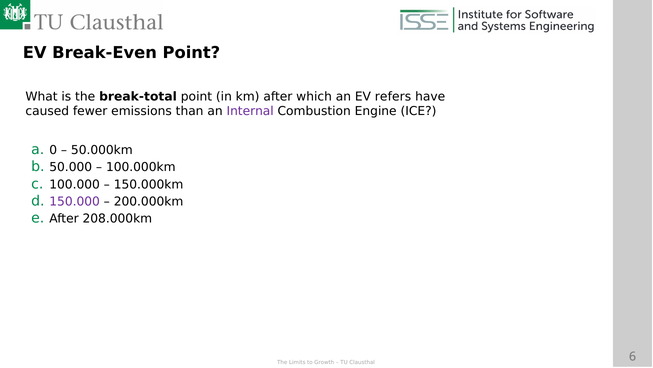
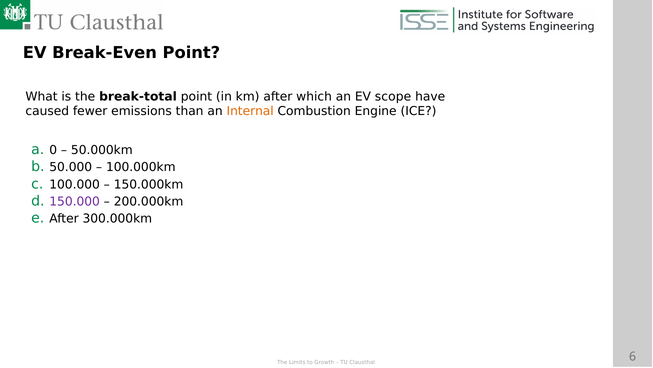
refers: refers -> scope
Internal colour: purple -> orange
208.000km: 208.000km -> 300.000km
